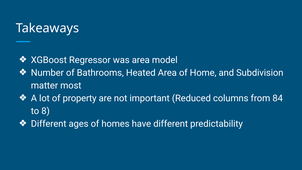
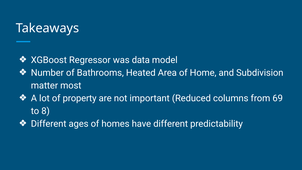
was area: area -> data
84: 84 -> 69
